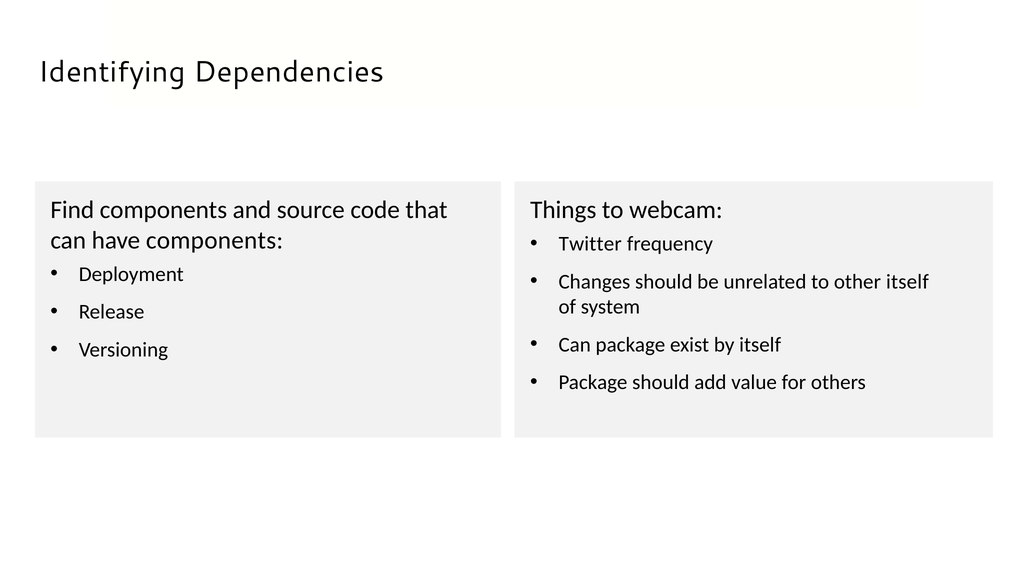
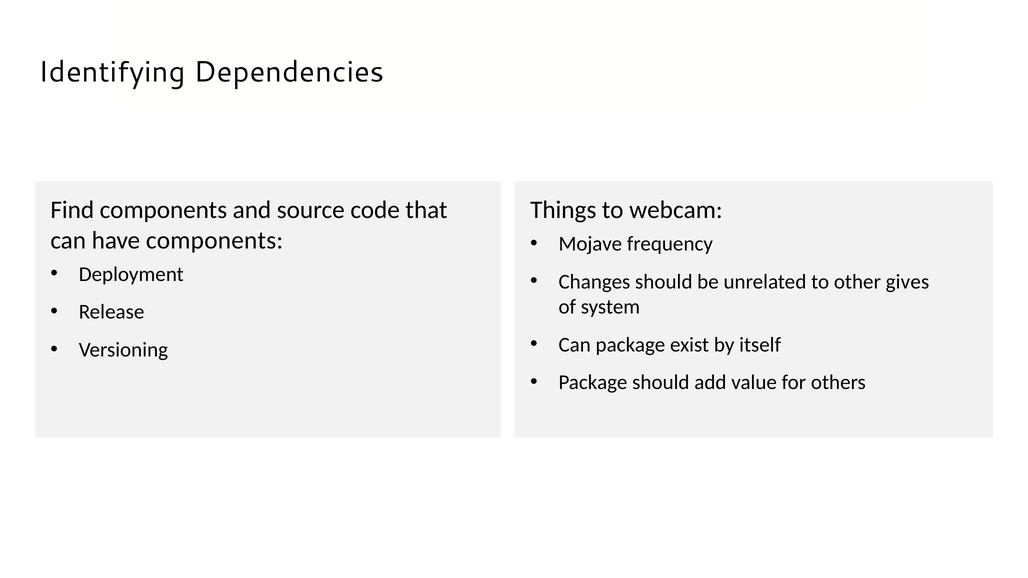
Twitter: Twitter -> Mojave
other itself: itself -> gives
